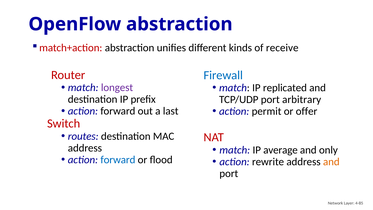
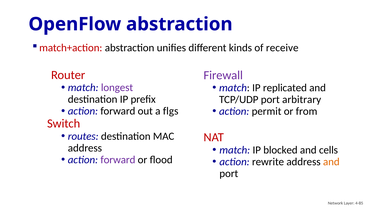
Firewall colour: blue -> purple
last: last -> flgs
offer: offer -> from
average: average -> blocked
only: only -> cells
forward at (118, 160) colour: blue -> purple
